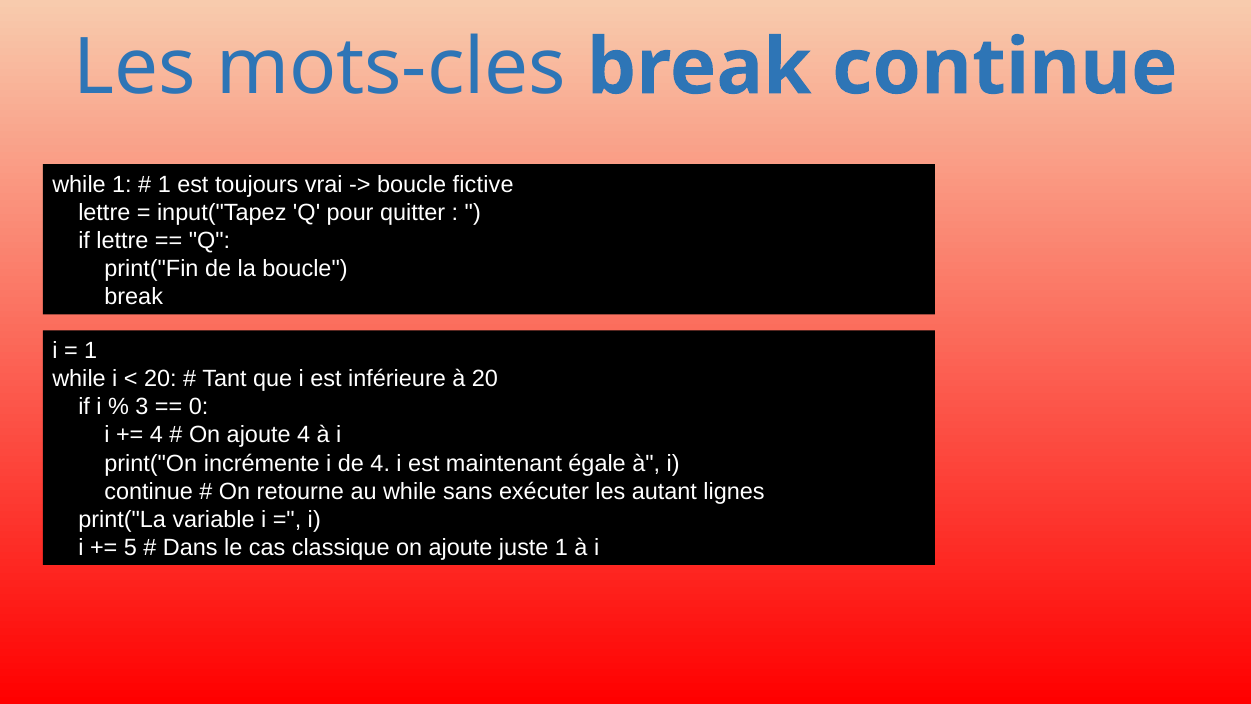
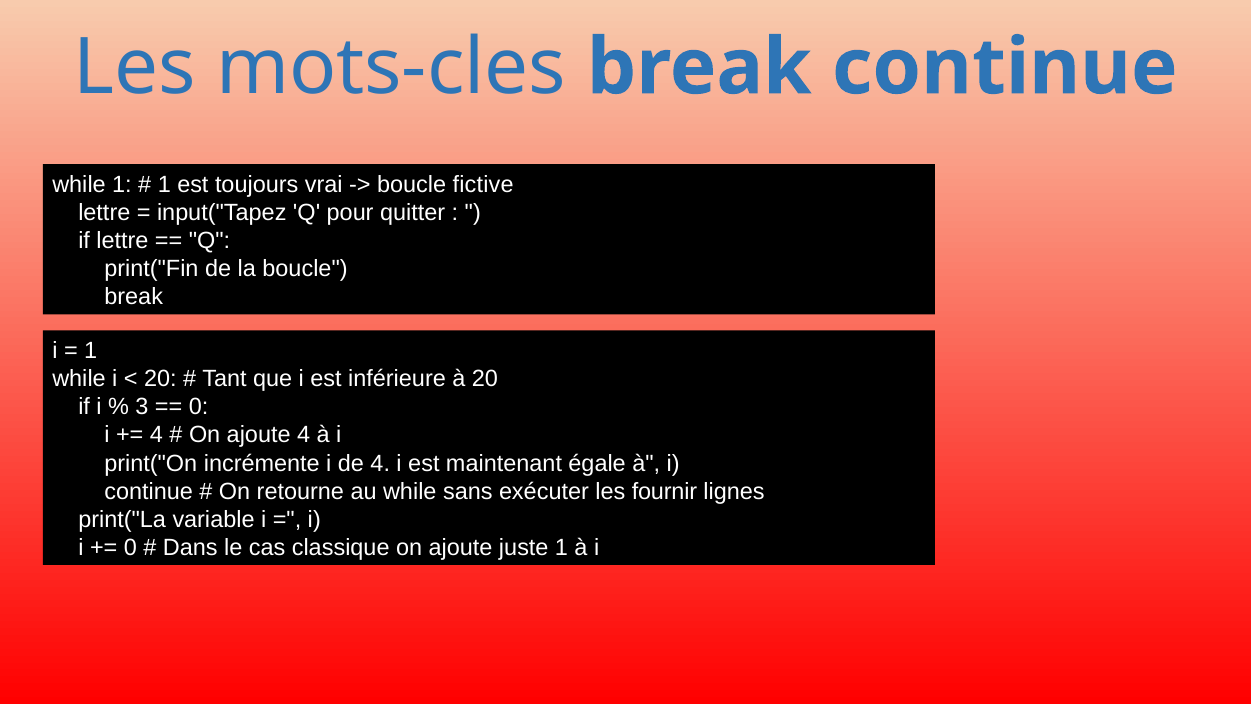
autant: autant -> fournir
5 at (130, 548): 5 -> 0
